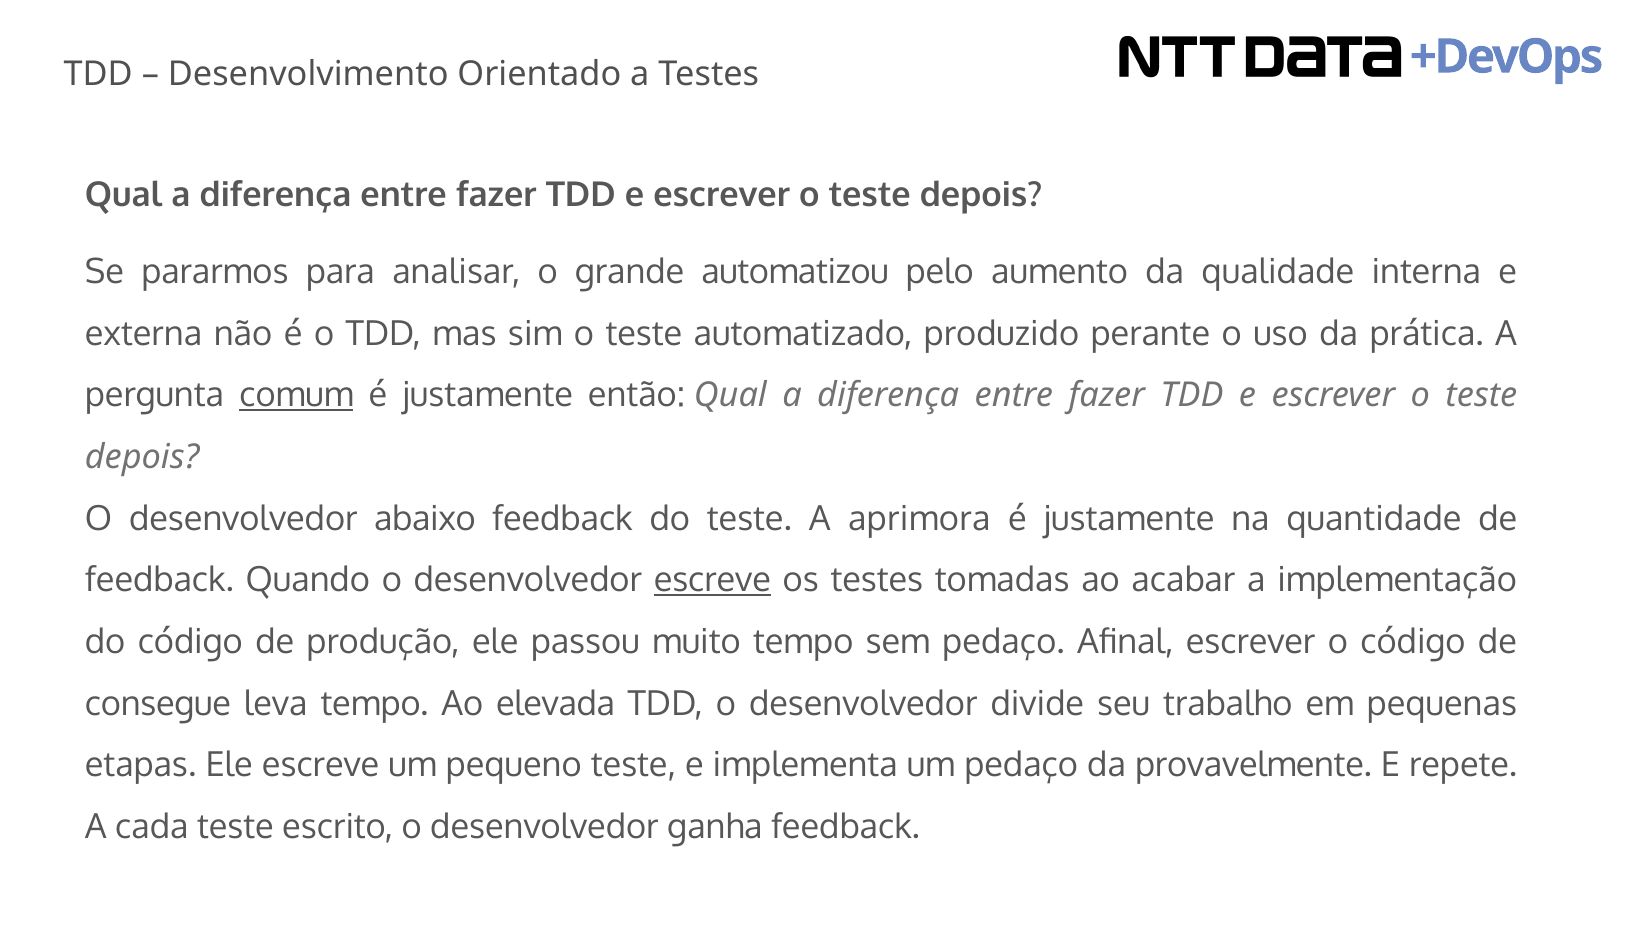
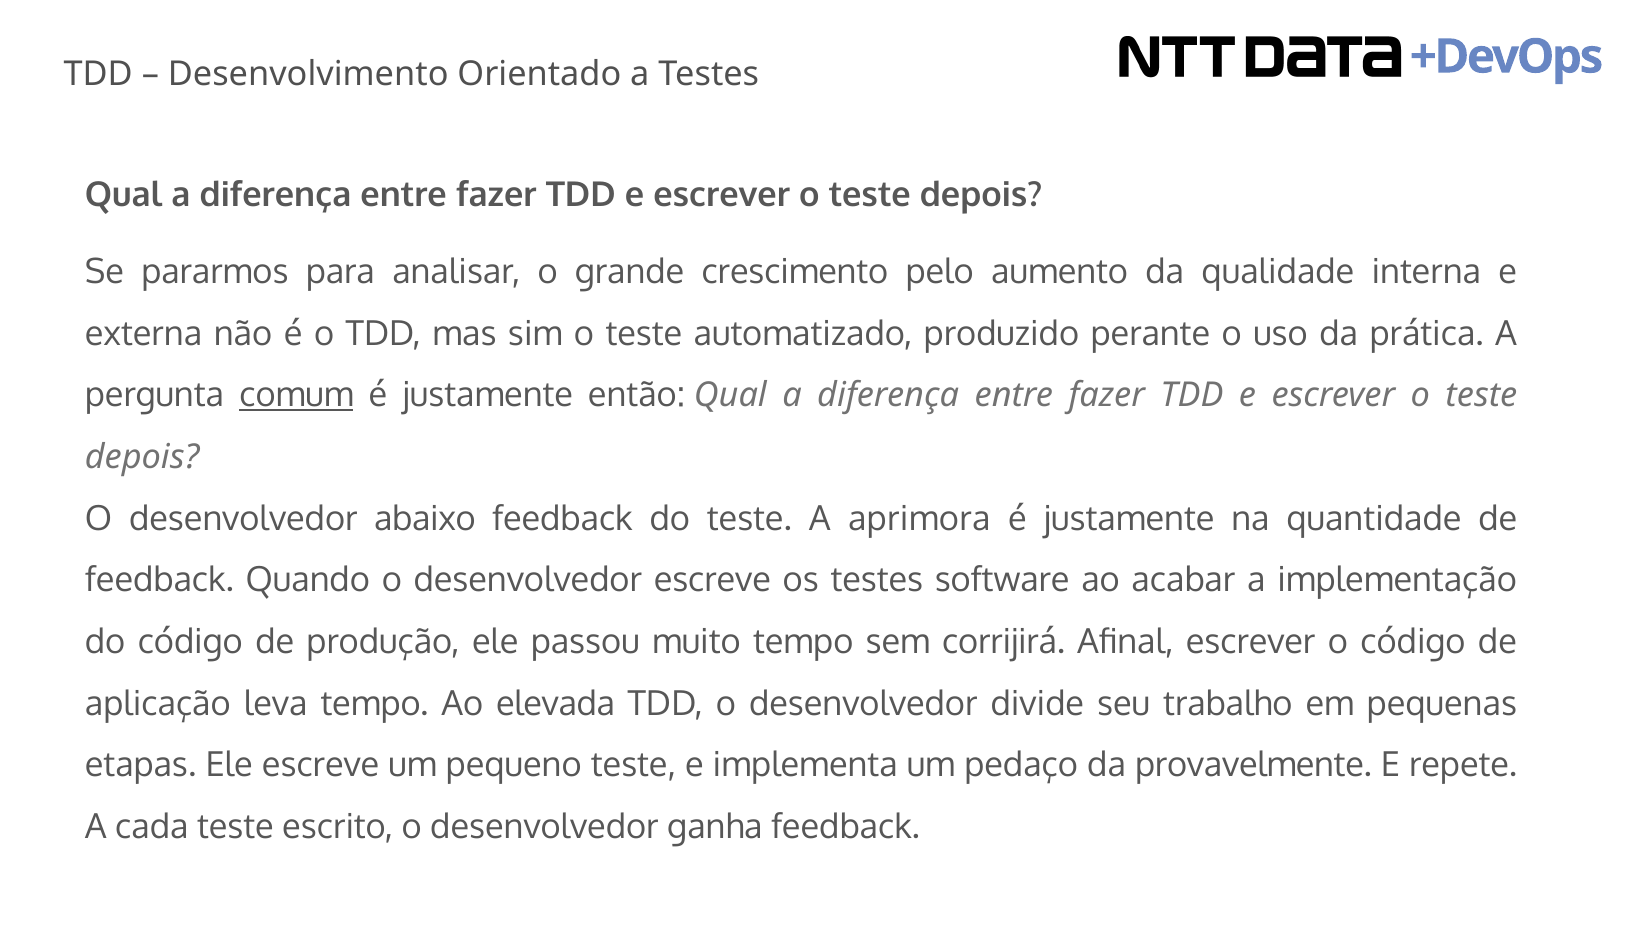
automatizou: automatizou -> crescimento
escreve at (712, 581) underline: present -> none
tomadas: tomadas -> software
sem pedaço: pedaço -> corrijirá
consegue: consegue -> aplicação
